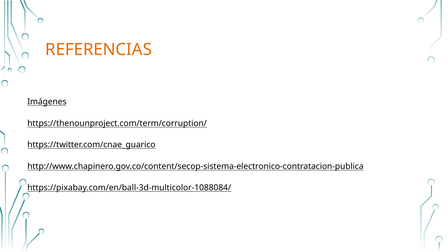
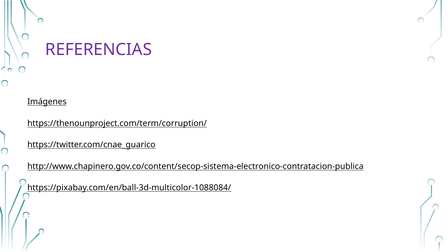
REFERENCIAS colour: orange -> purple
